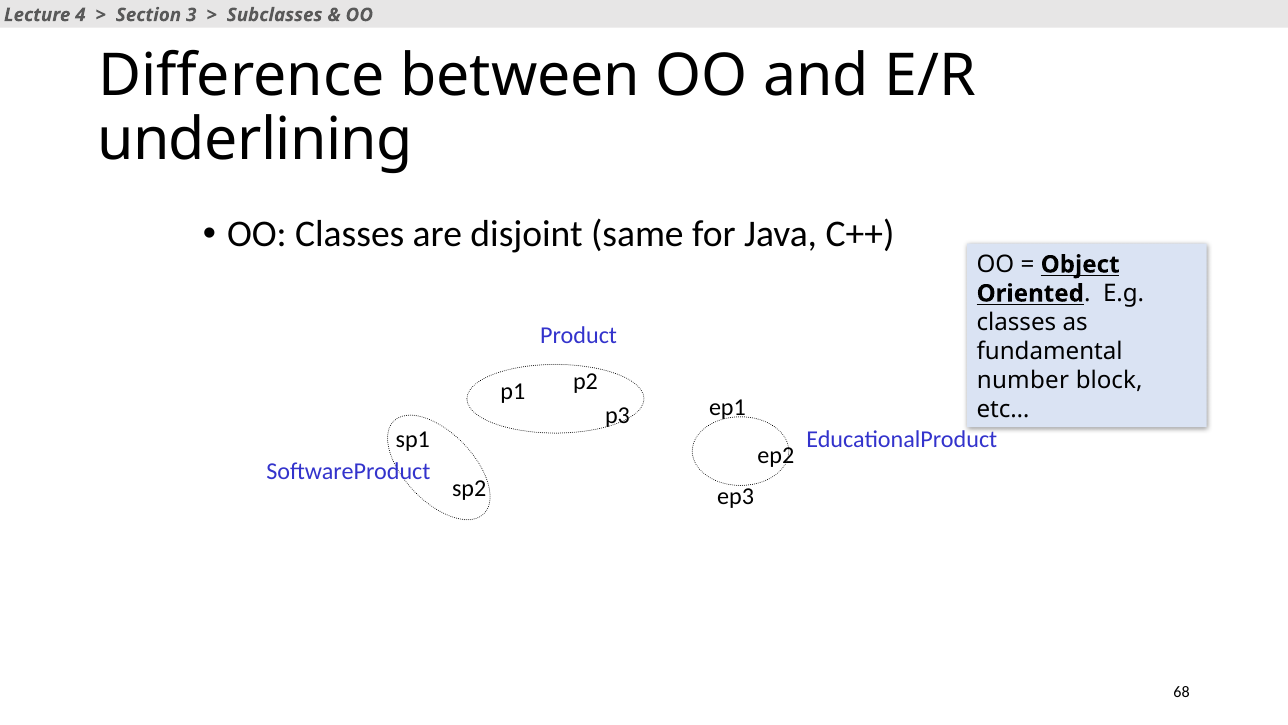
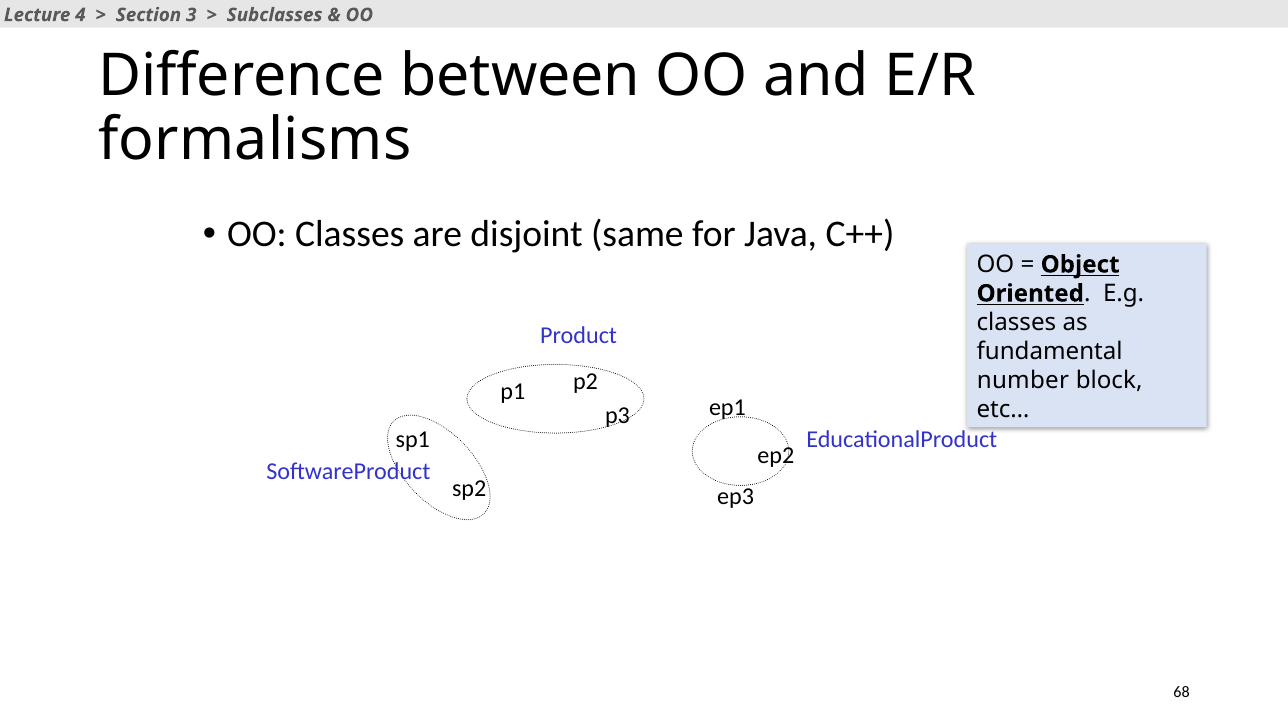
underlining: underlining -> formalisms
